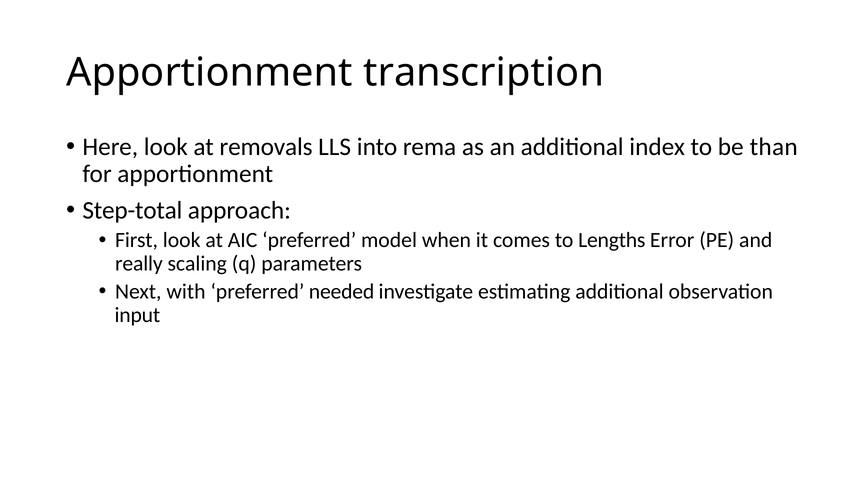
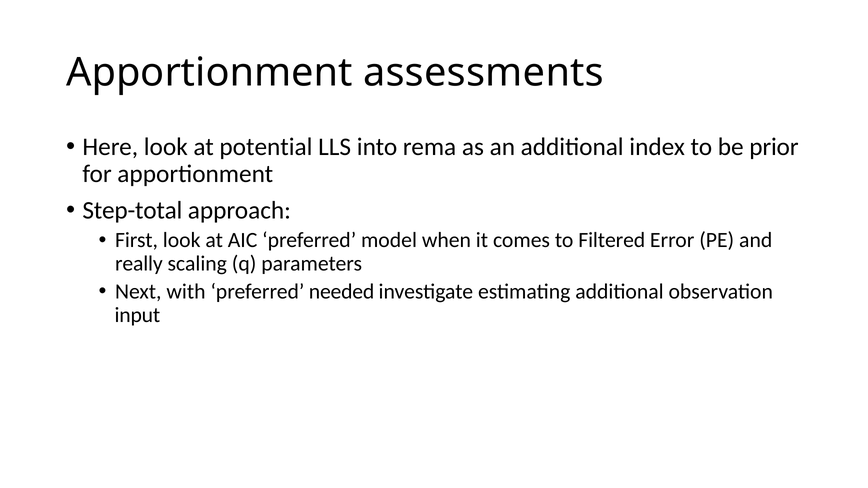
transcription: transcription -> assessments
removals: removals -> potential
than: than -> prior
Lengths: Lengths -> Filtered
